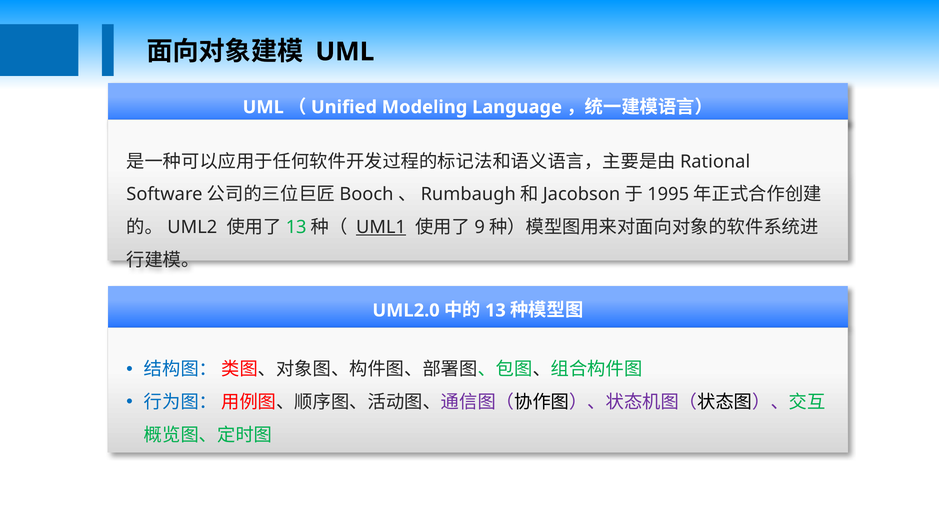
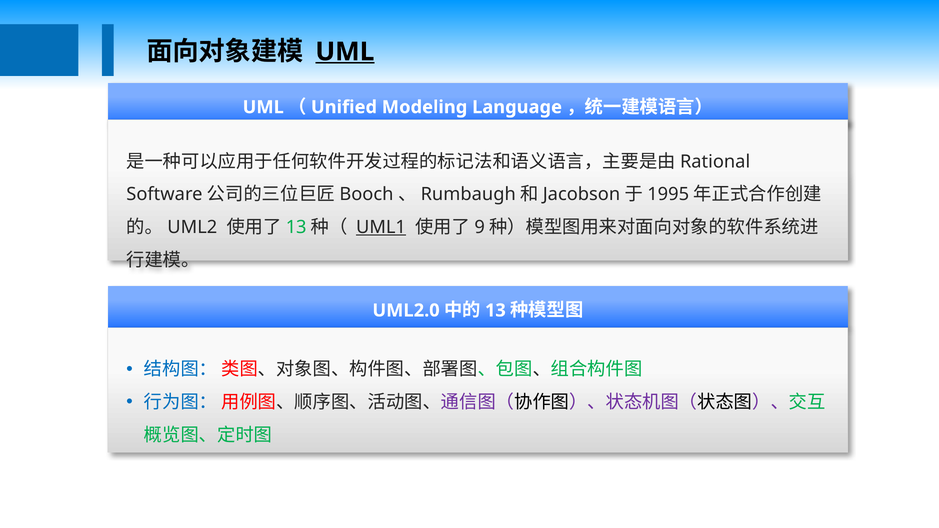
UML at (345, 52) underline: none -> present
